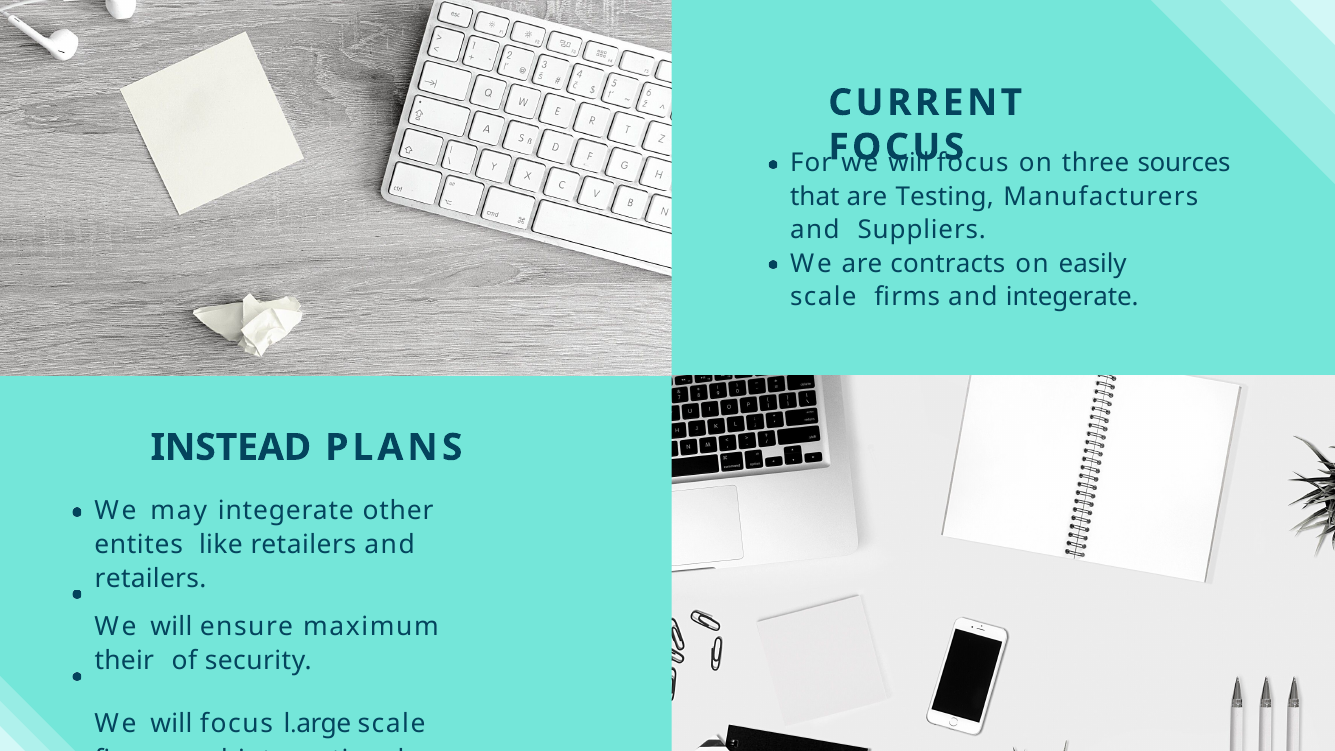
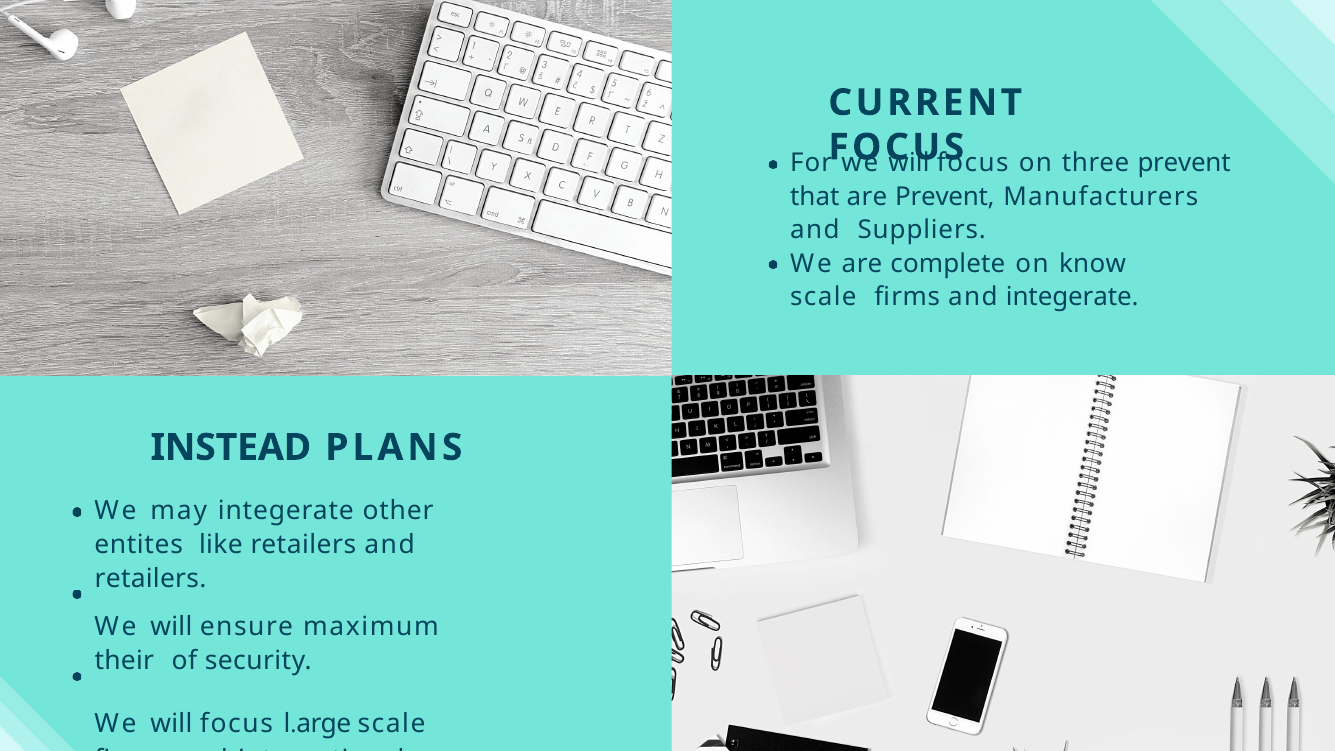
three sources: sources -> prevent
are Testing: Testing -> Prevent
contracts: contracts -> complete
easily: easily -> know
